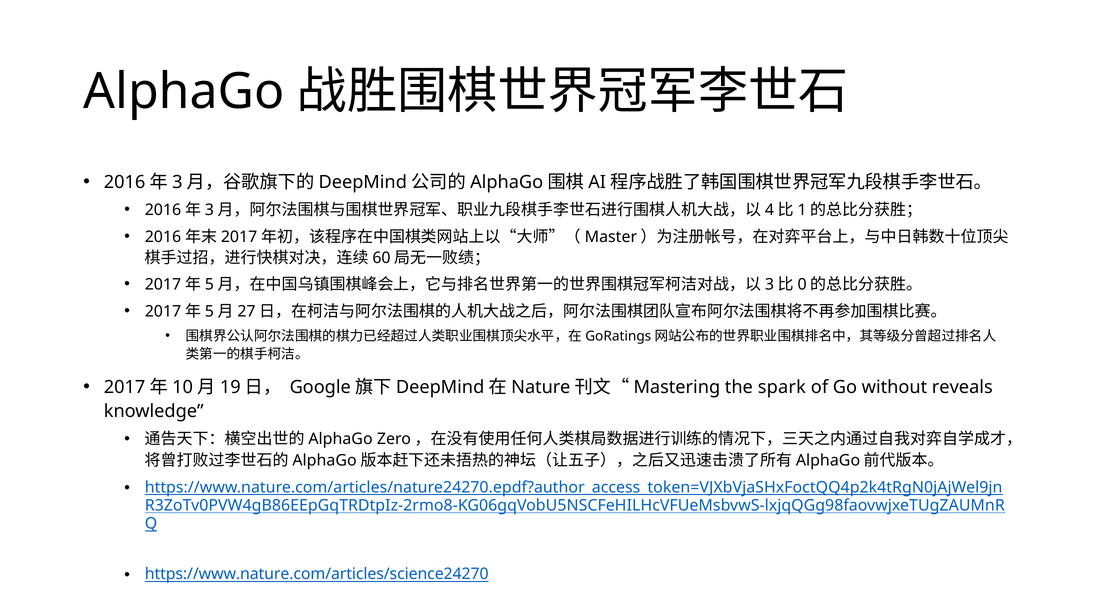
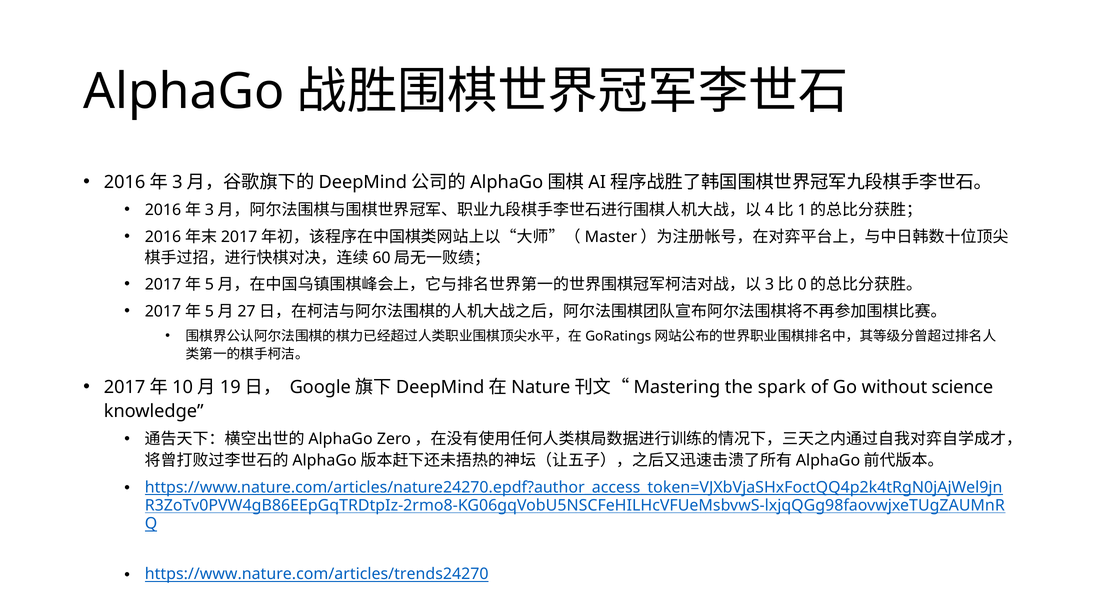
reveals: reveals -> science
https://www.nature.com/articles/science24270: https://www.nature.com/articles/science24270 -> https://www.nature.com/articles/trends24270
